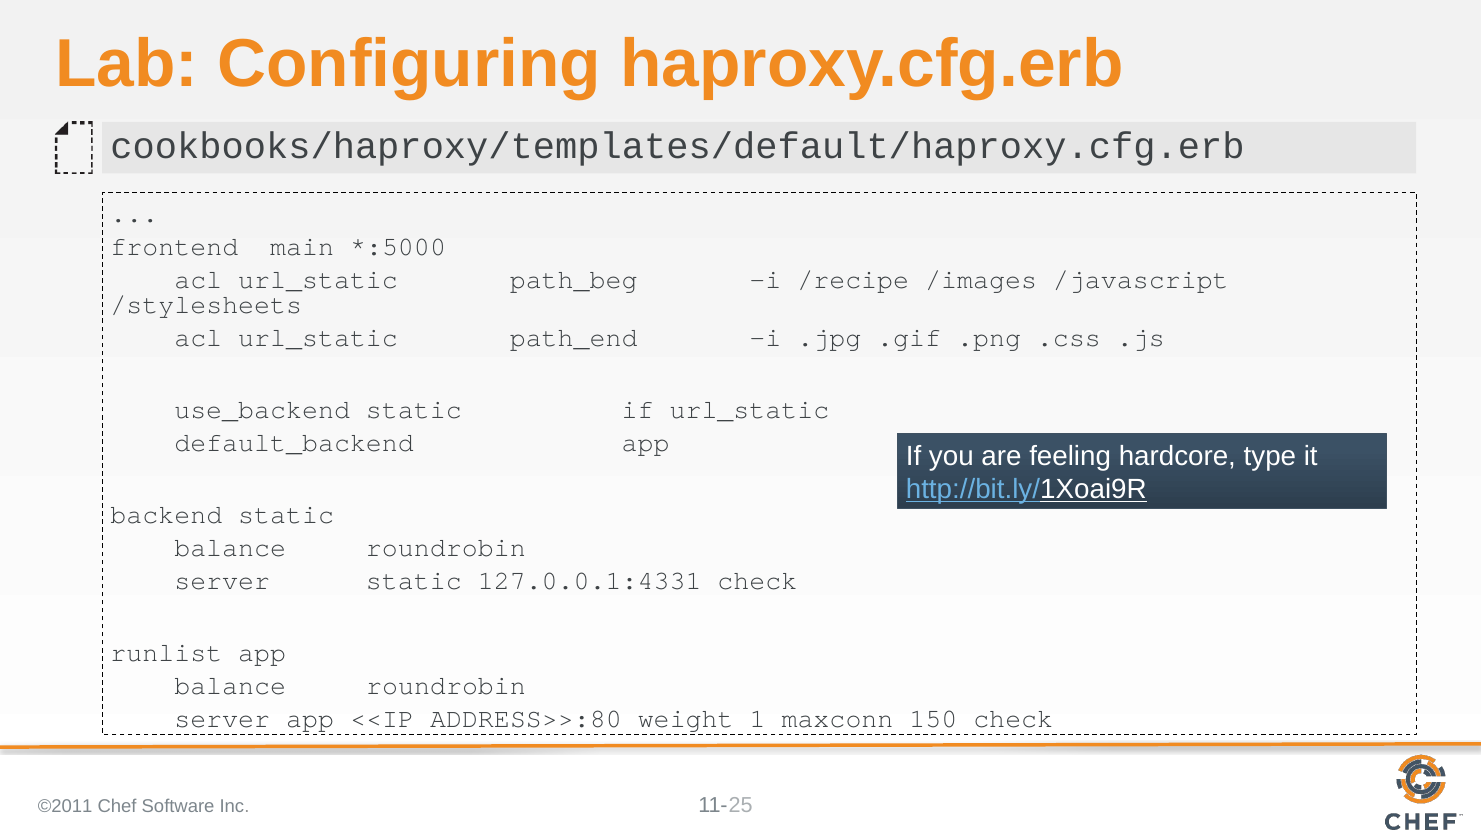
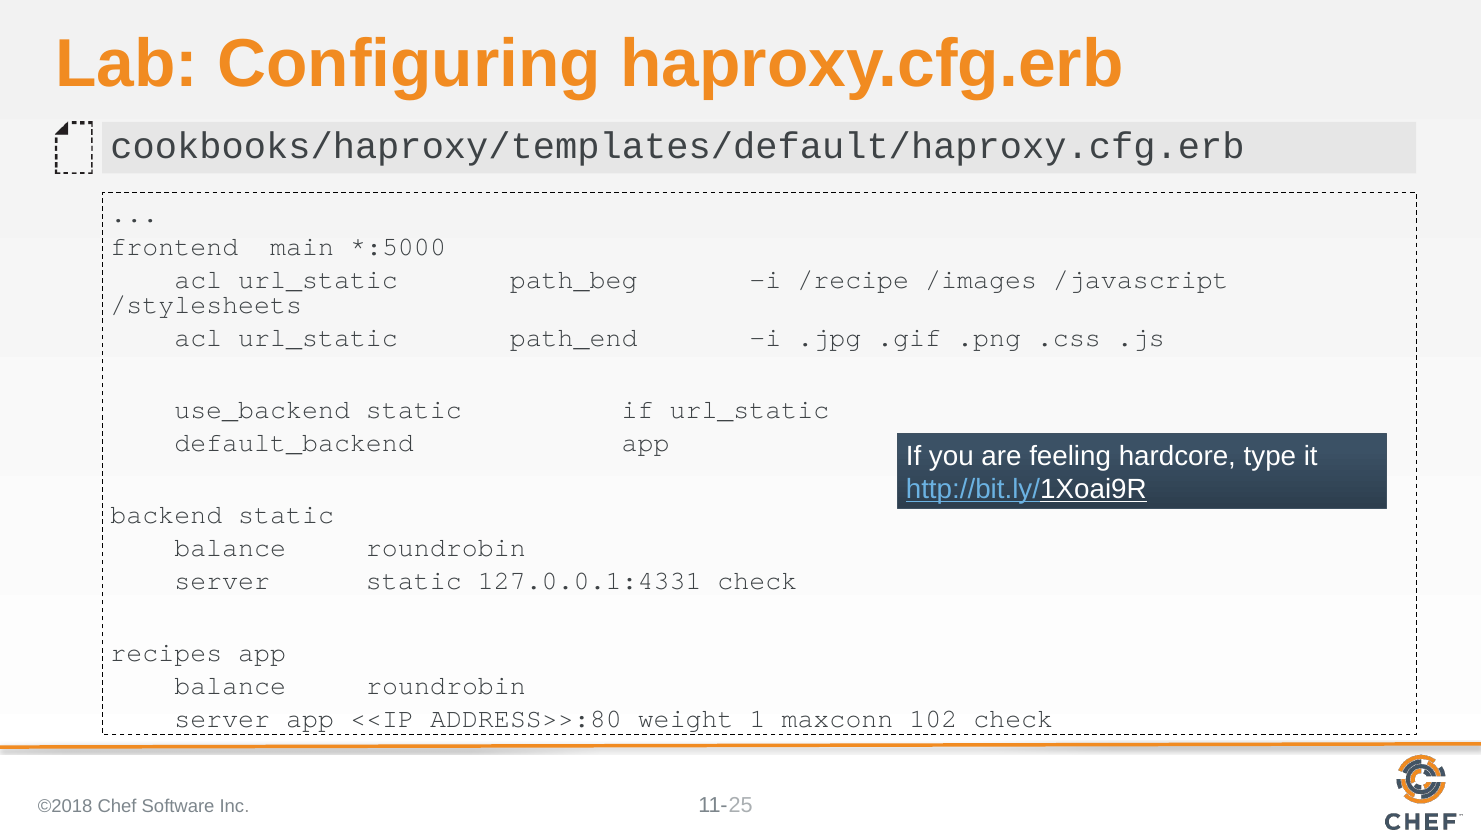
runlist: runlist -> recipes
150: 150 -> 102
©2011: ©2011 -> ©2018
